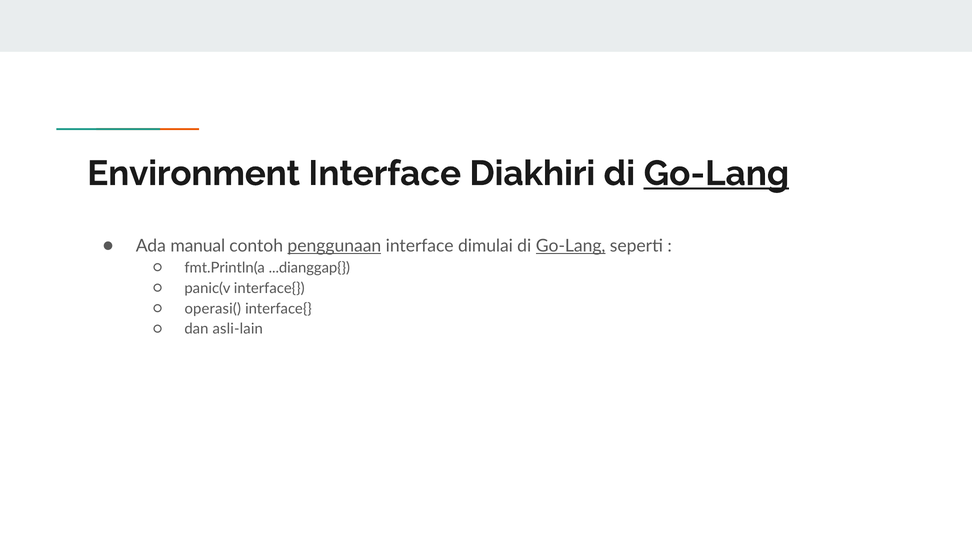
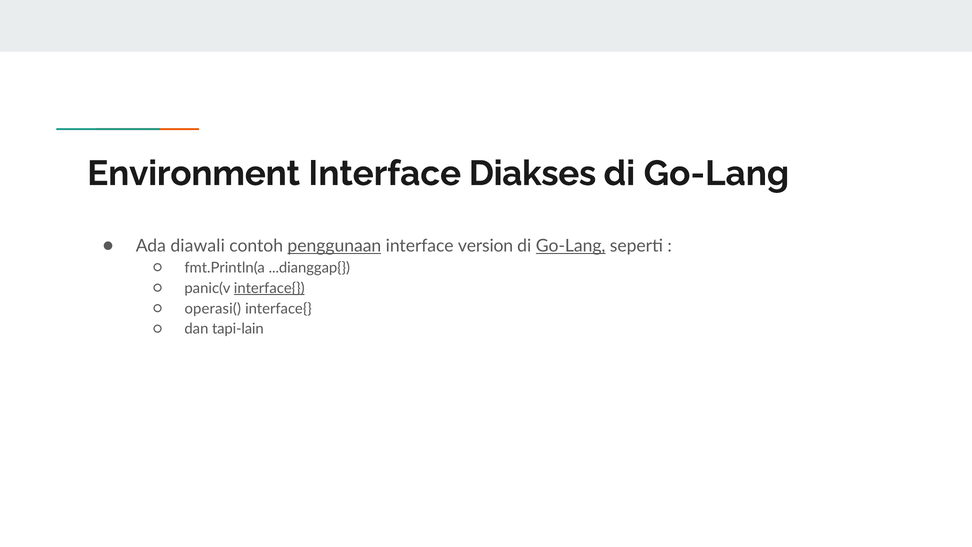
Diakhiri: Diakhiri -> Diakses
Go-Lang at (716, 173) underline: present -> none
manual: manual -> diawali
dimulai: dimulai -> version
interface{ at (269, 288) underline: none -> present
asli-lain: asli-lain -> tapi-lain
